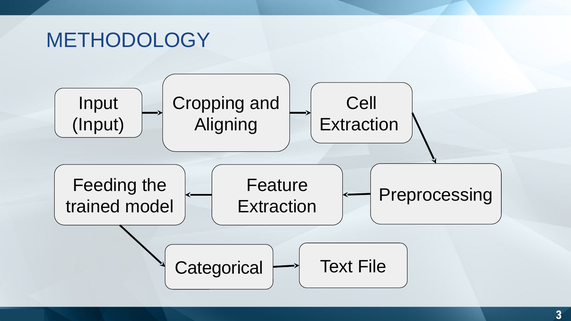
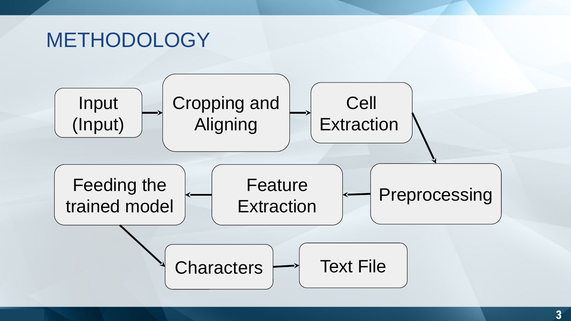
Categorical: Categorical -> Characters
